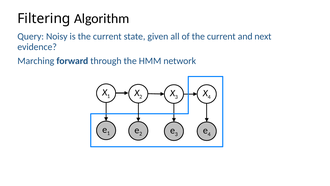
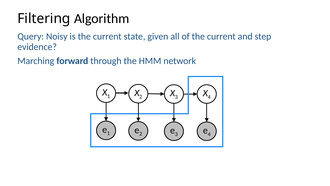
next: next -> step
